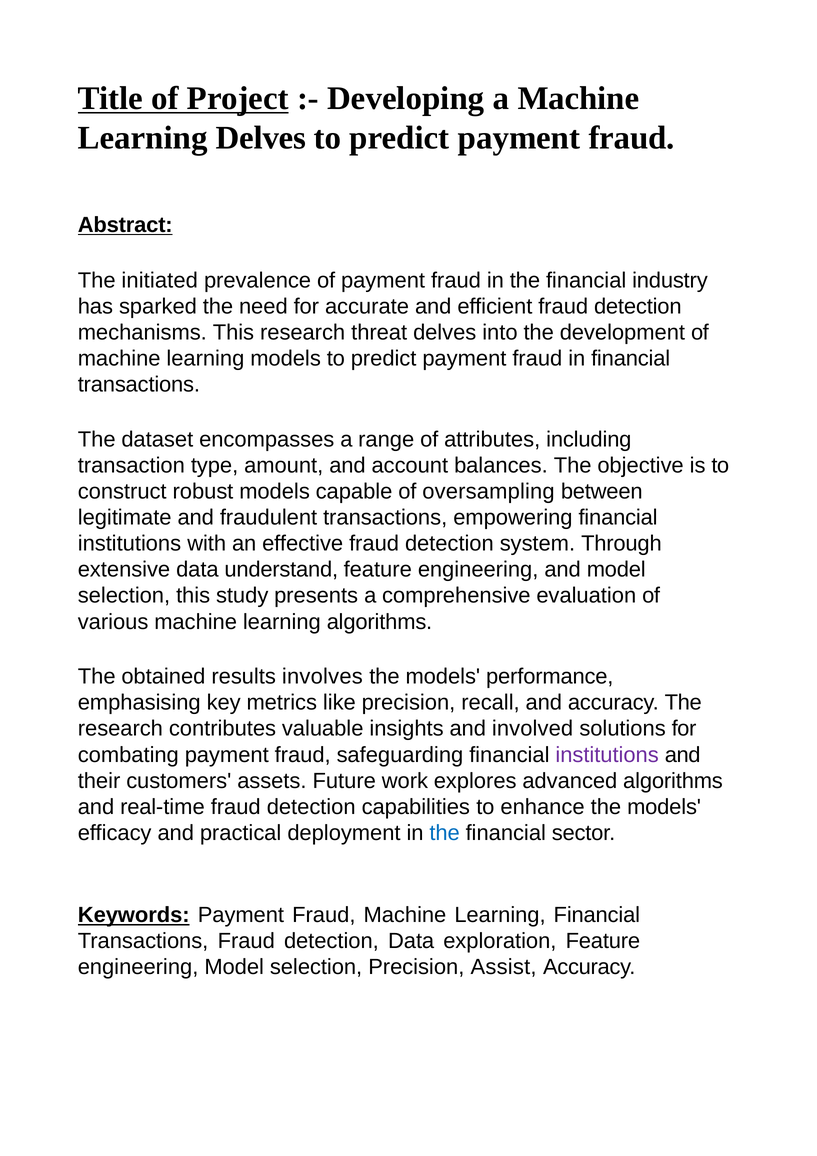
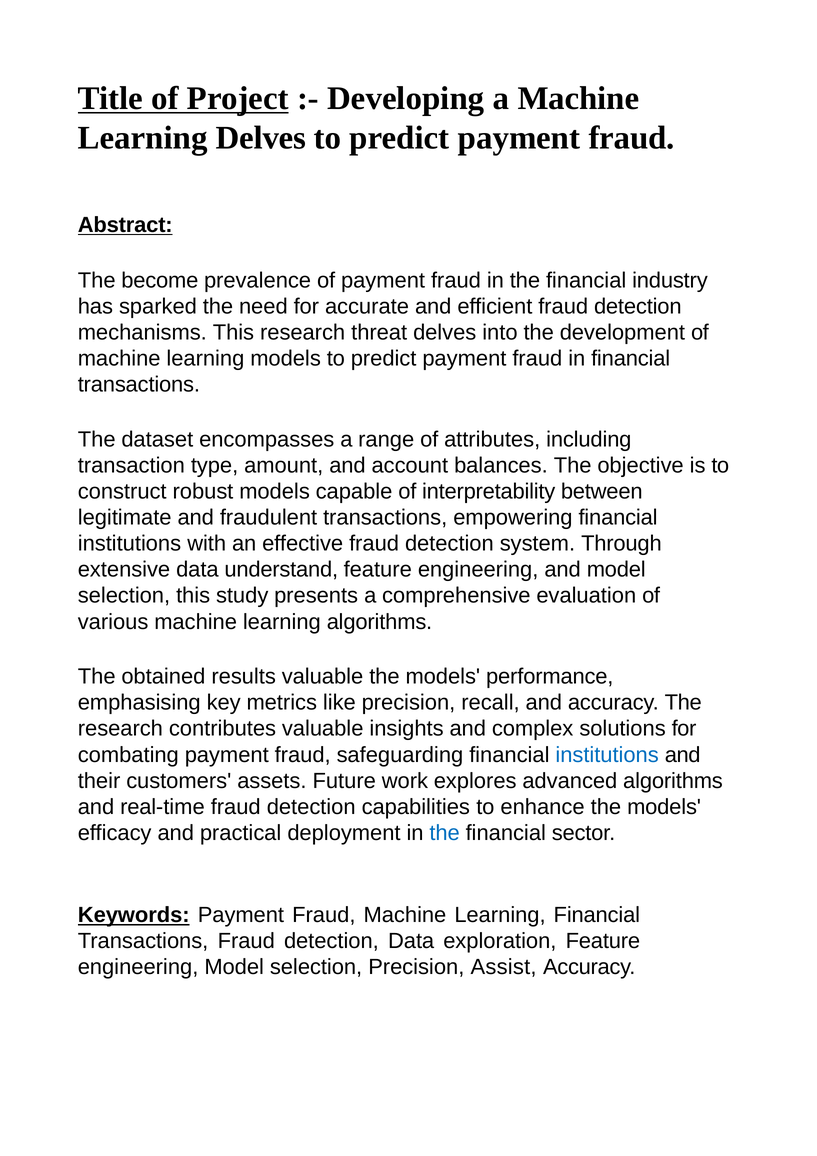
initiated: initiated -> become
oversampling: oversampling -> interpretability
results involves: involves -> valuable
involved: involved -> complex
institutions at (607, 755) colour: purple -> blue
